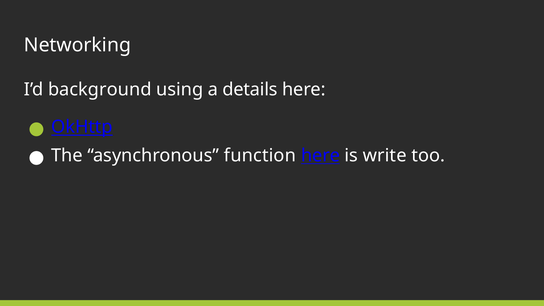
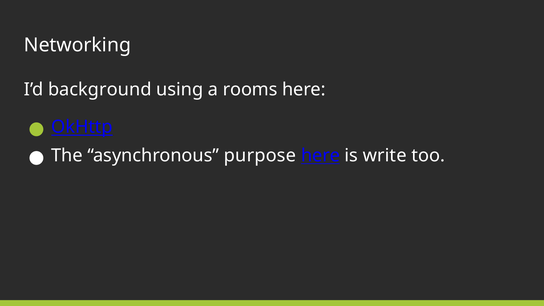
details: details -> rooms
function: function -> purpose
